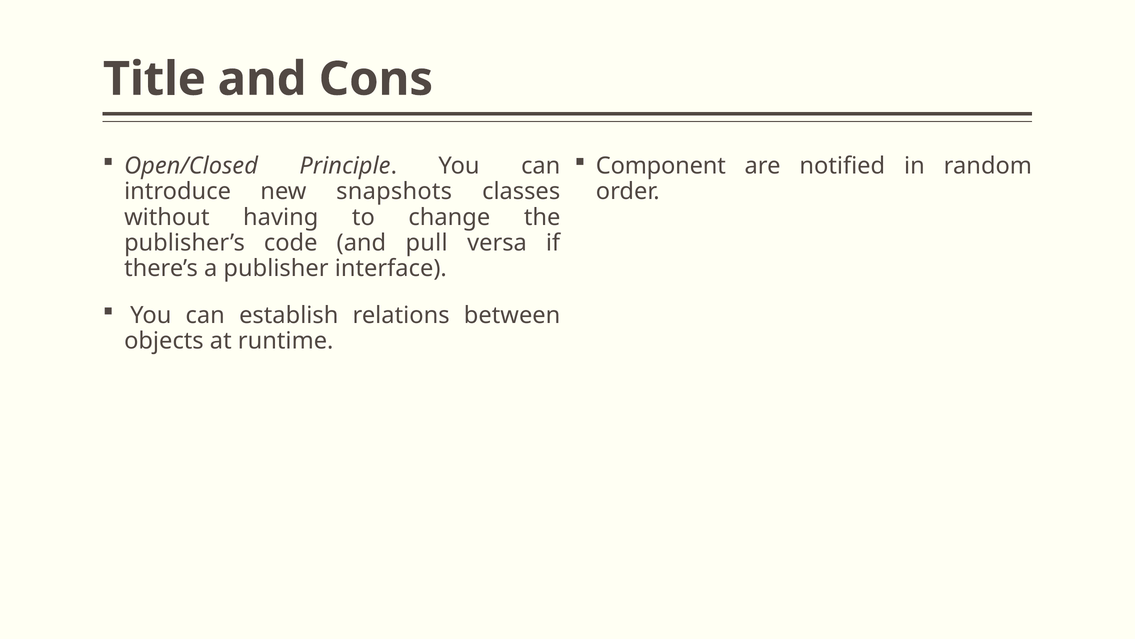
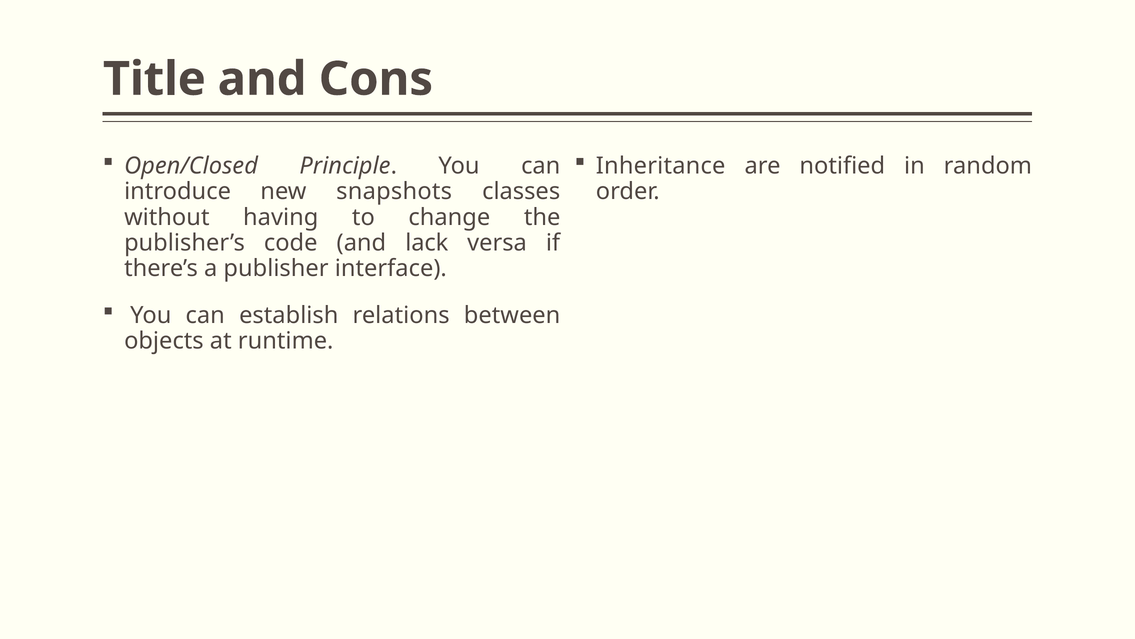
Component: Component -> Inheritance
pull: pull -> lack
